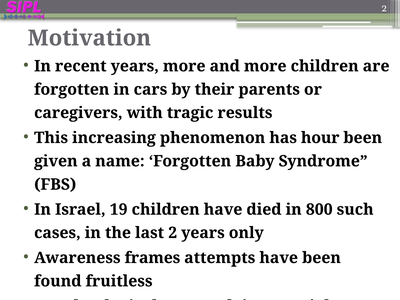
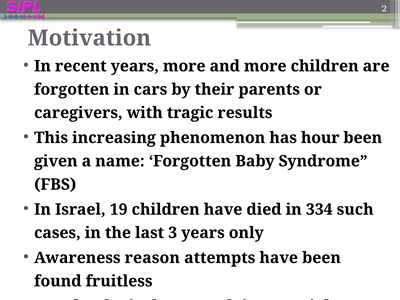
800: 800 -> 334
last 2: 2 -> 3
frames: frames -> reason
